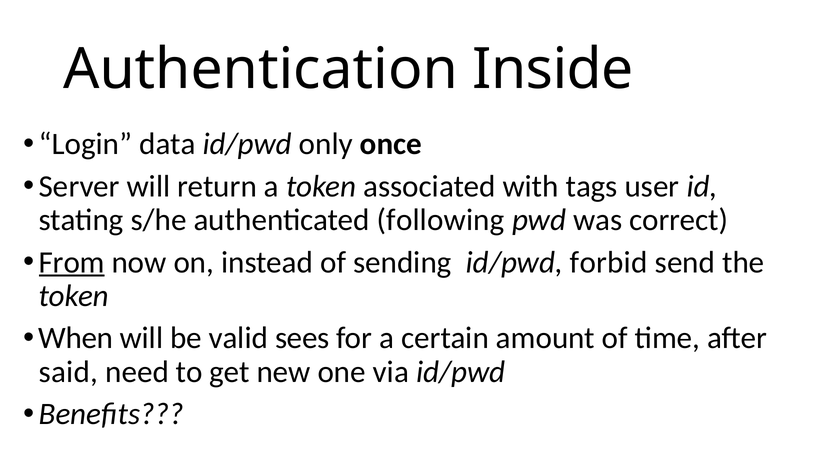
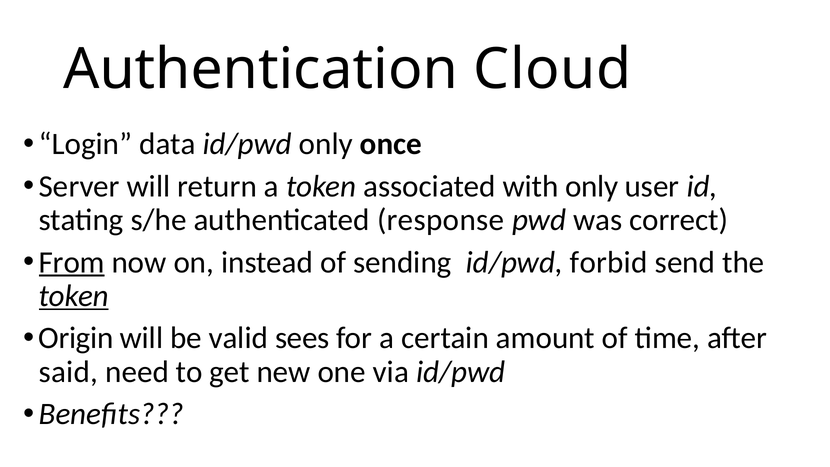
Inside: Inside -> Cloud
with tags: tags -> only
following: following -> response
token at (74, 296) underline: none -> present
When: When -> Origin
